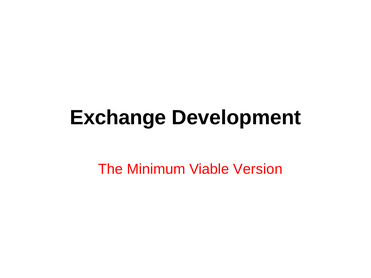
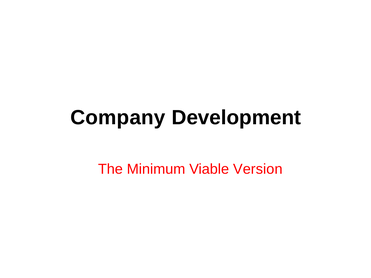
Exchange: Exchange -> Company
